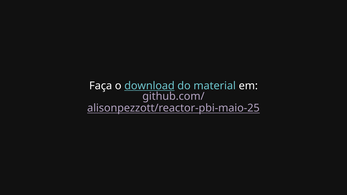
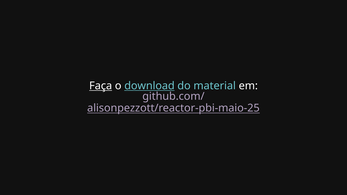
Faça underline: none -> present
